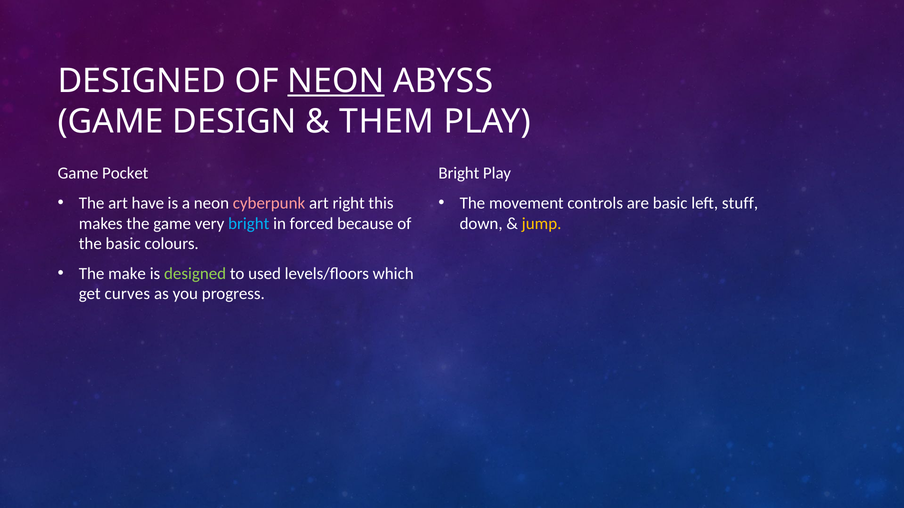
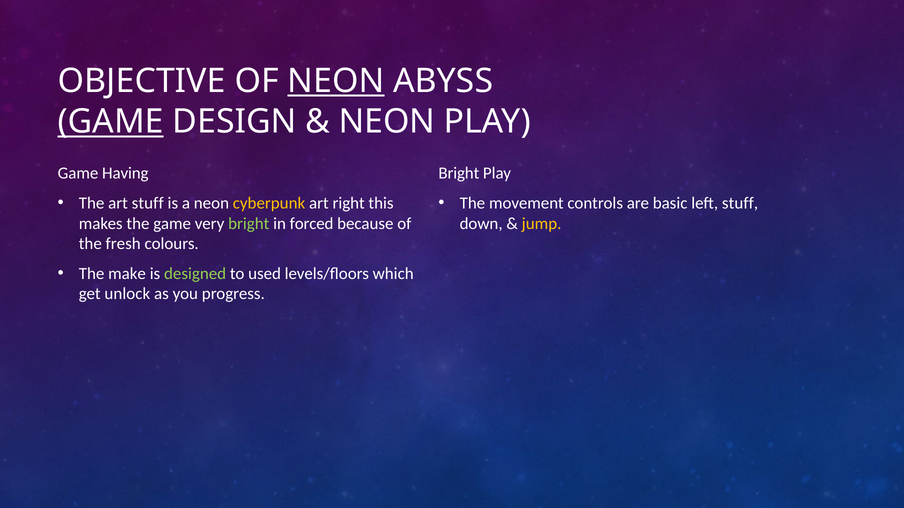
DESIGNED at (142, 81): DESIGNED -> OBJECTIVE
GAME at (111, 122) underline: none -> present
THEM at (387, 122): THEM -> NEON
Pocket: Pocket -> Having
art have: have -> stuff
cyberpunk colour: pink -> yellow
bright at (249, 224) colour: light blue -> light green
the basic: basic -> fresh
curves: curves -> unlock
